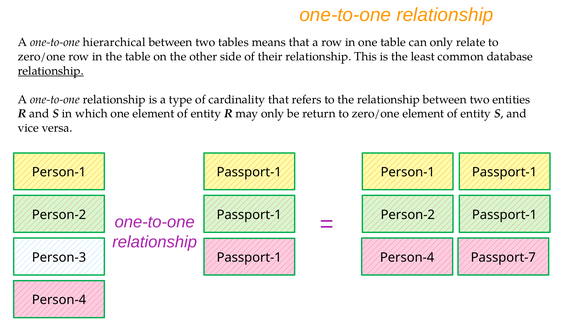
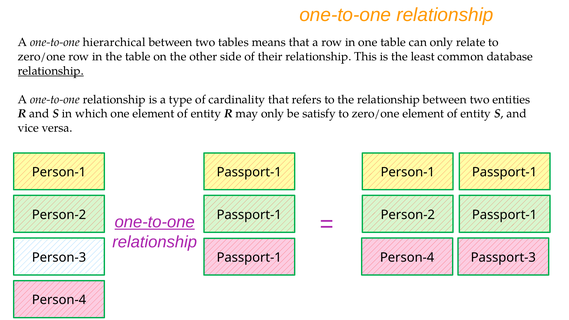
return: return -> satisfy
one-to-one at (155, 222) underline: none -> present
Passport-7: Passport-7 -> Passport-3
